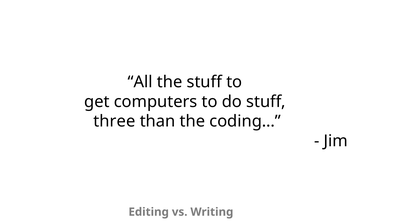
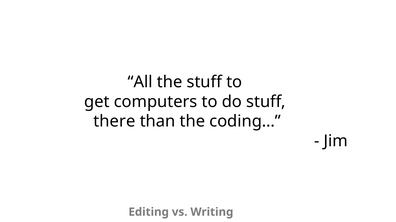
three: three -> there
